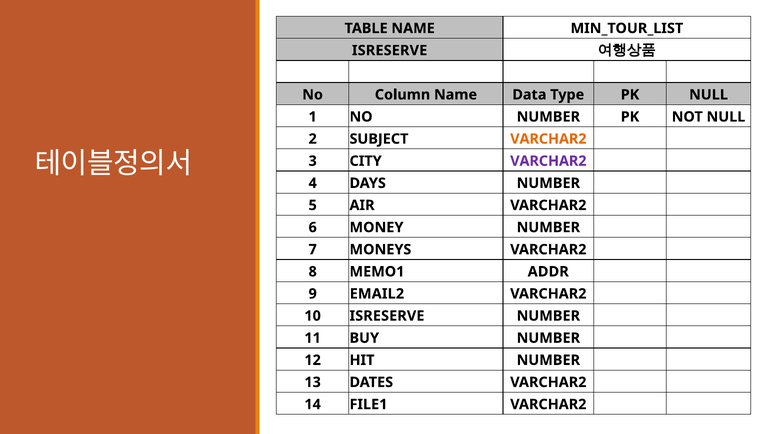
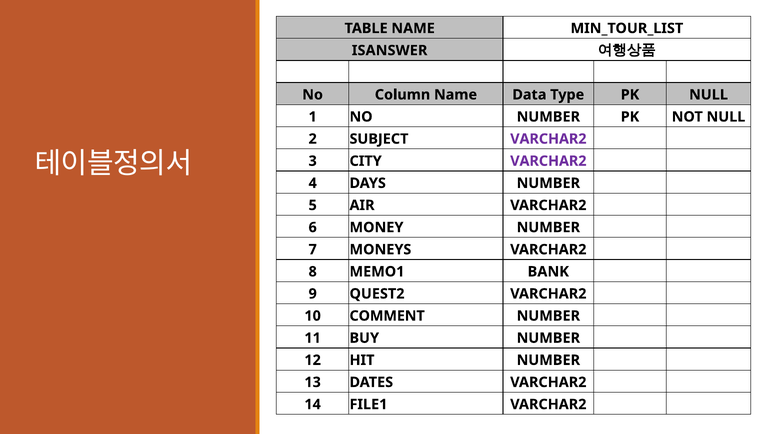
ISRESERVE at (390, 50): ISRESERVE -> ISANSWER
VARCHAR2 at (548, 139) colour: orange -> purple
ADDR: ADDR -> BANK
EMAIL2: EMAIL2 -> QUEST2
10 ISRESERVE: ISRESERVE -> COMMENT
